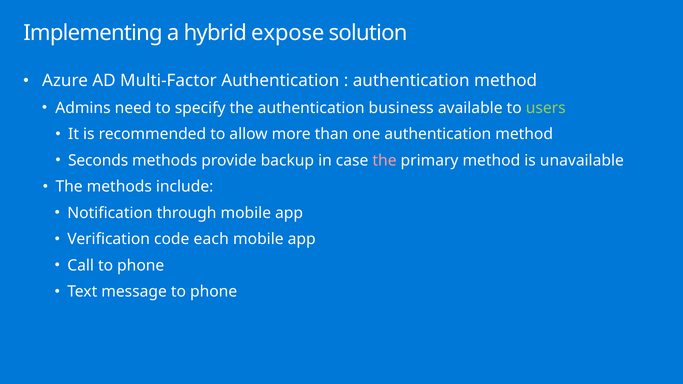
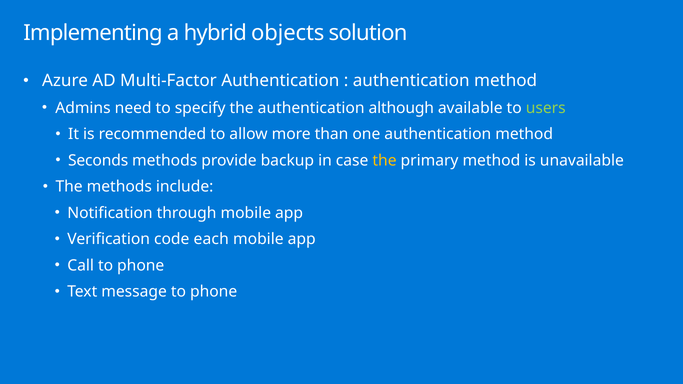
expose: expose -> objects
business: business -> although
the at (384, 160) colour: pink -> yellow
